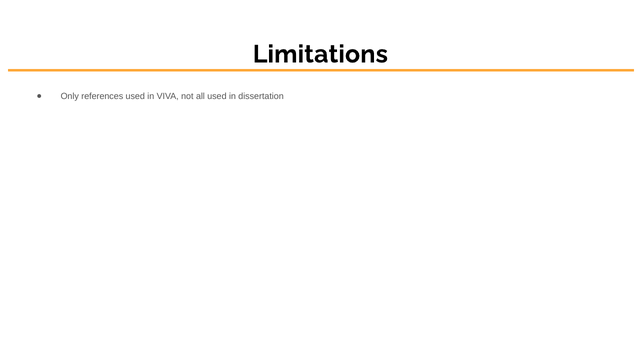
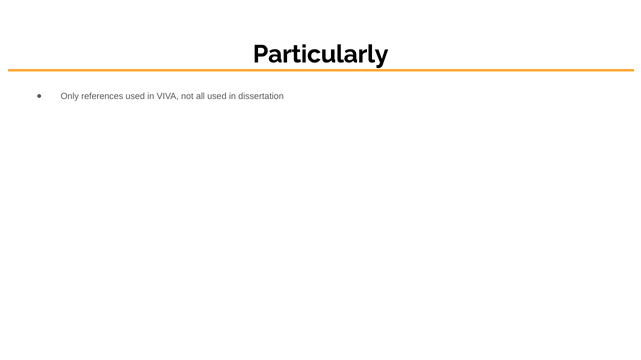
Limitations: Limitations -> Particularly
